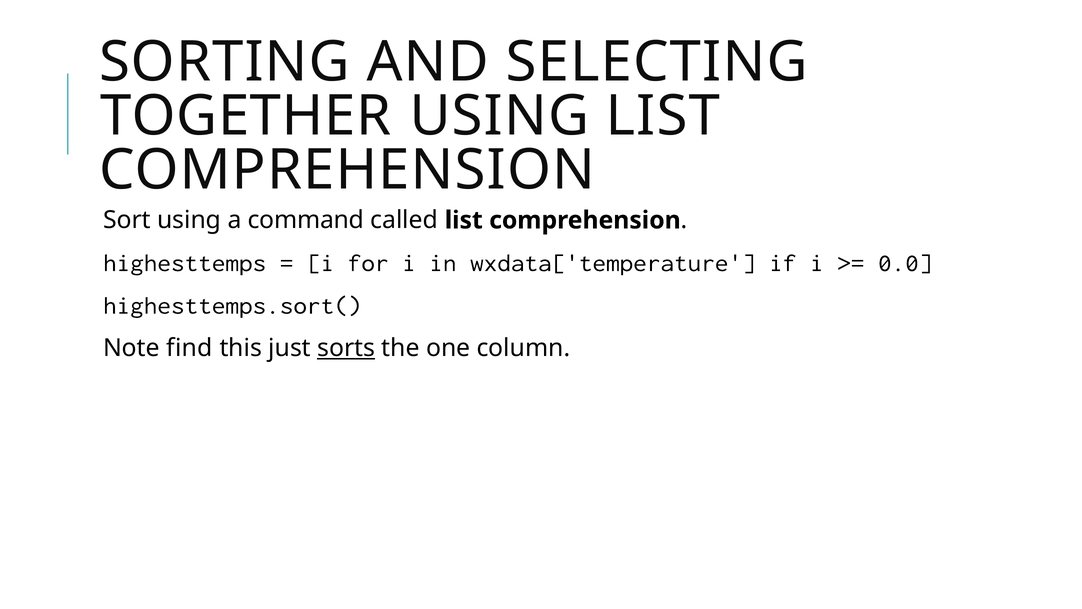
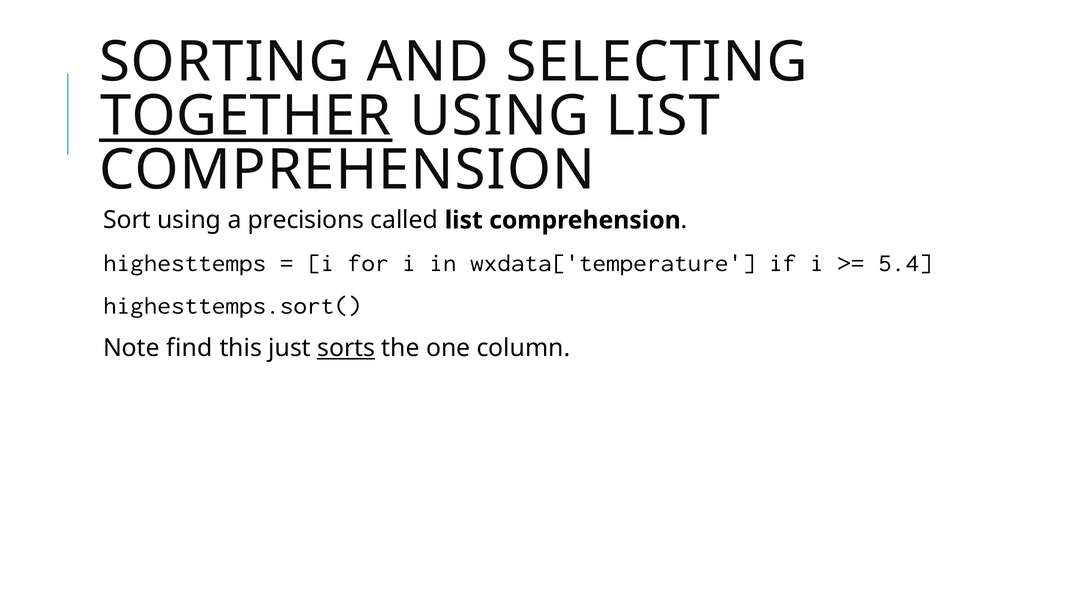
TOGETHER underline: none -> present
command: command -> precisions
0.0: 0.0 -> 5.4
